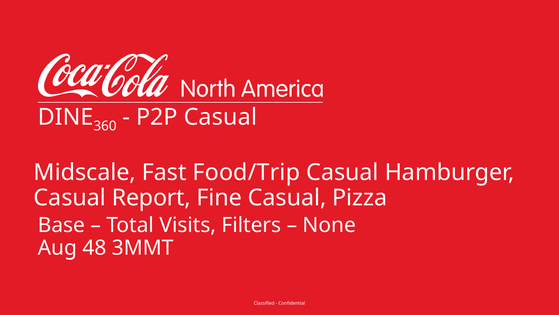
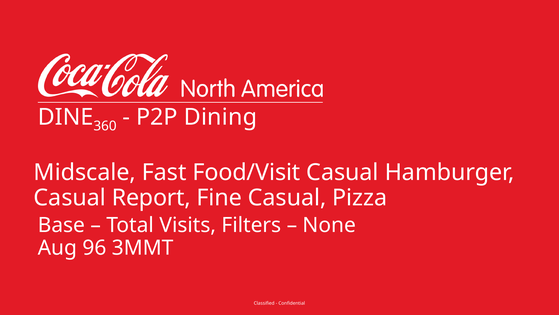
P2P Casual: Casual -> Dining
Food/Trip: Food/Trip -> Food/Visit
48: 48 -> 96
